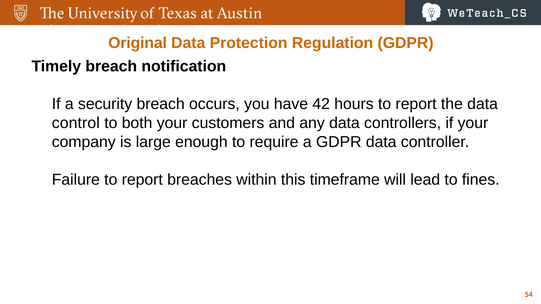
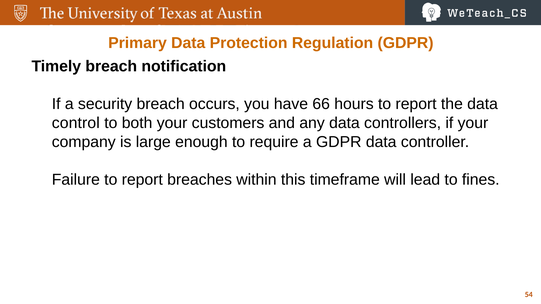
Original: Original -> Primary
42: 42 -> 66
